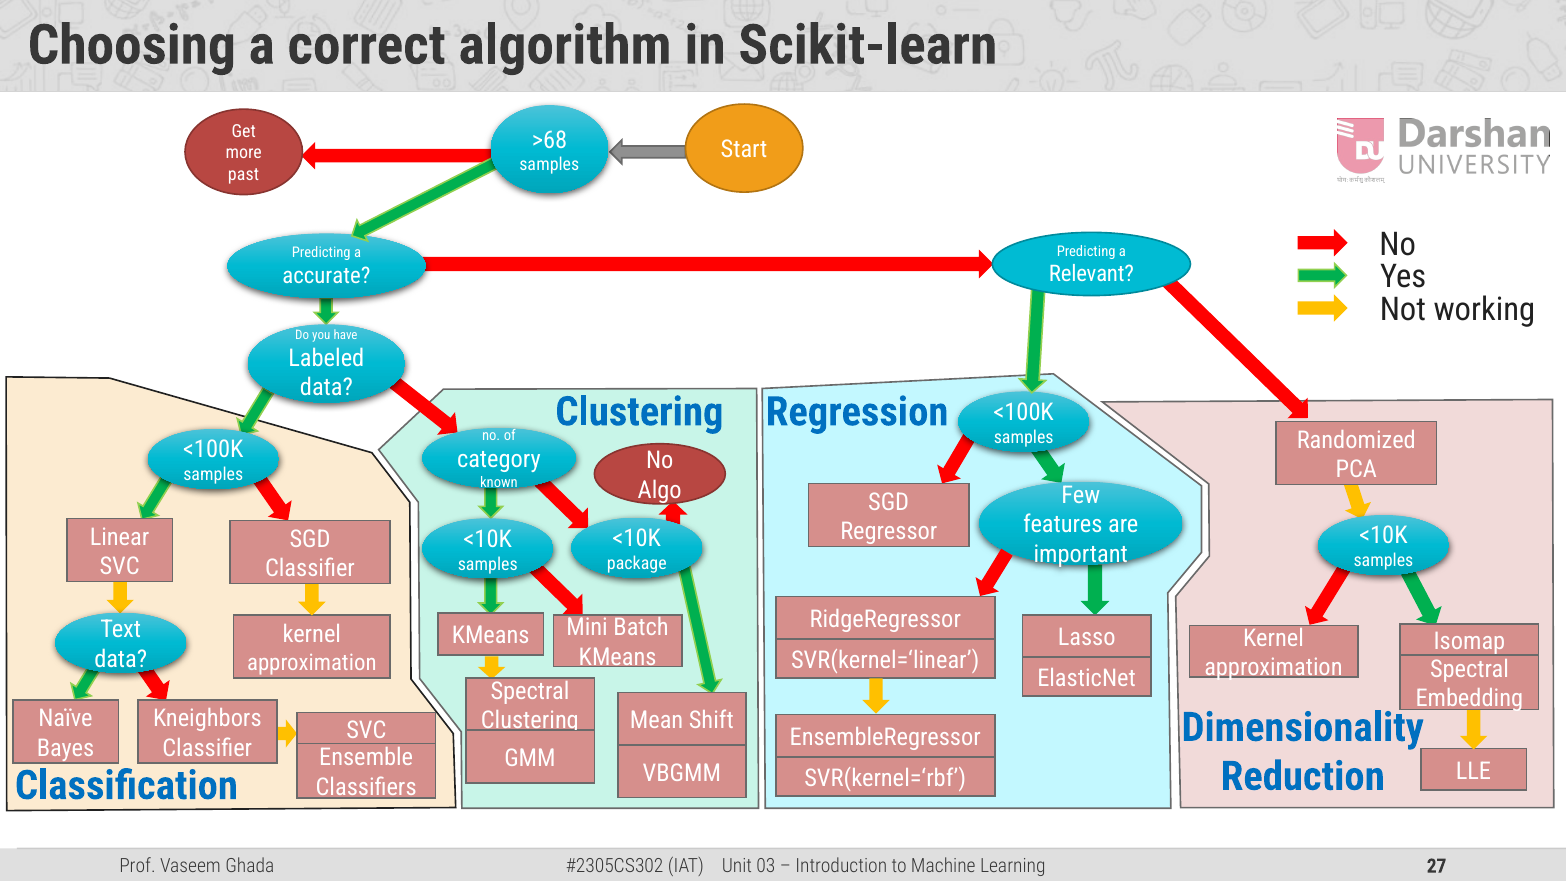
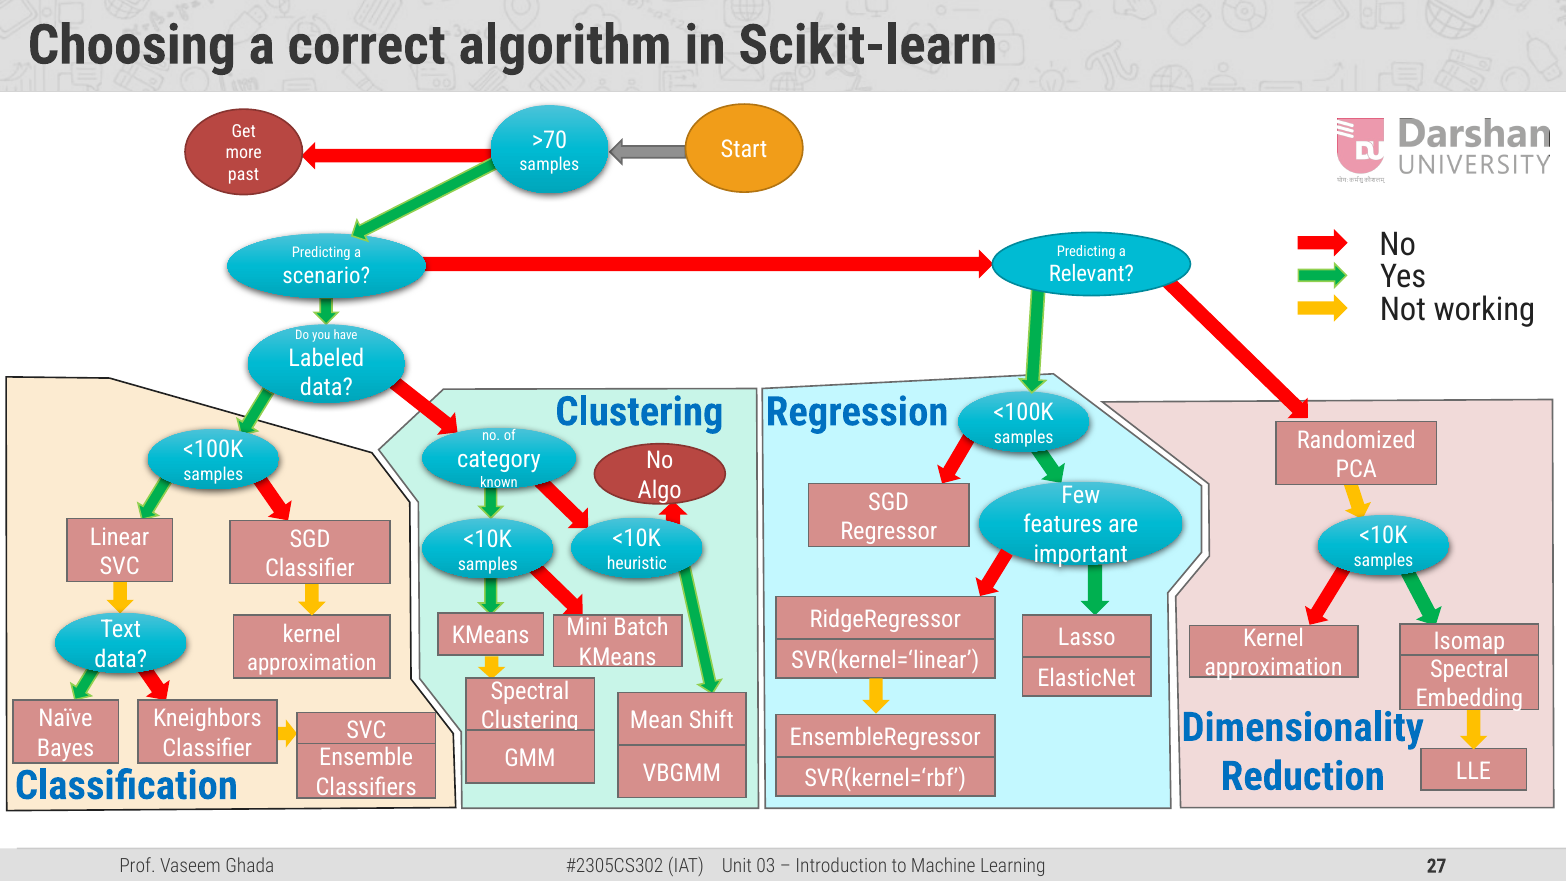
>68: >68 -> >70
accurate: accurate -> scenario
package: package -> heuristic
